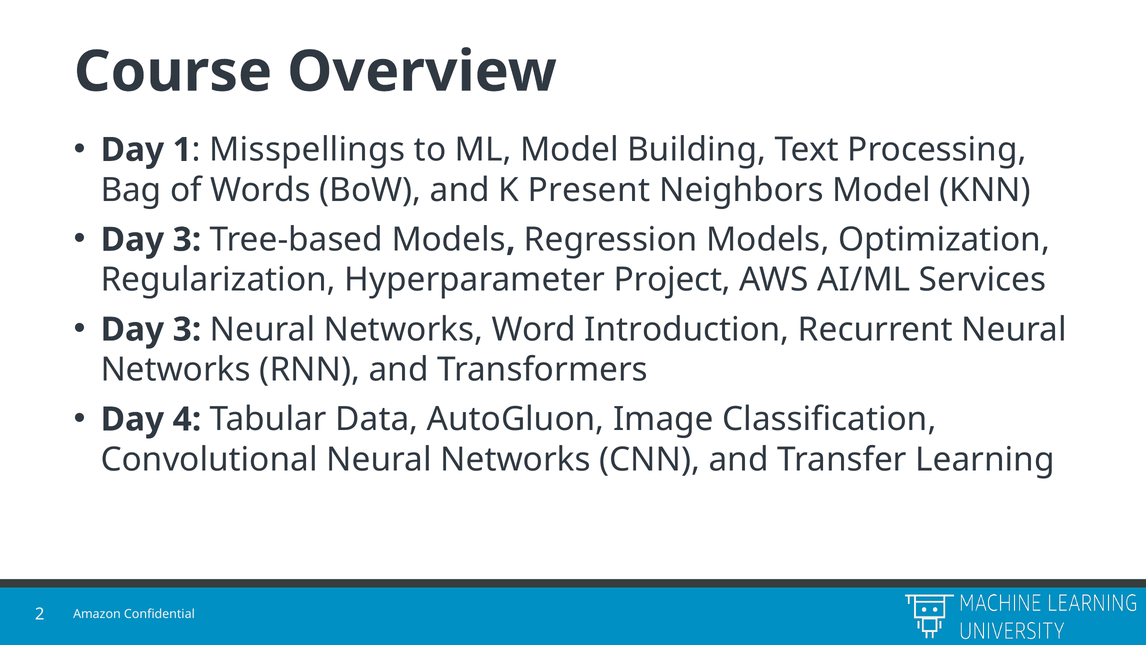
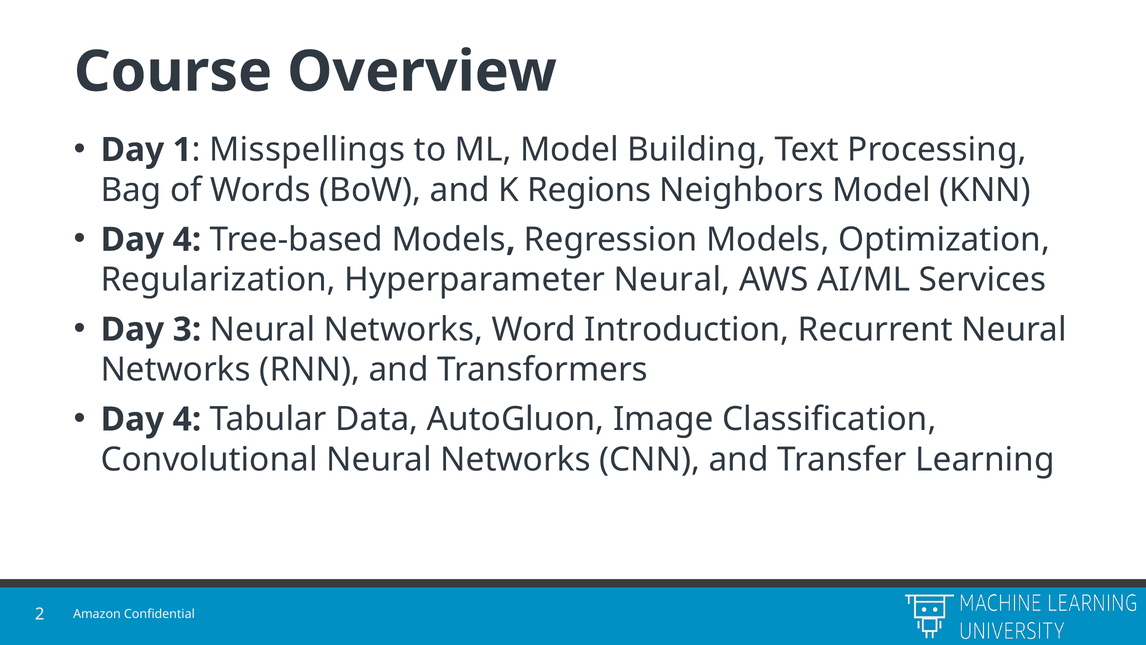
Present: Present -> Regions
3 at (187, 240): 3 -> 4
Hyperparameter Project: Project -> Neural
